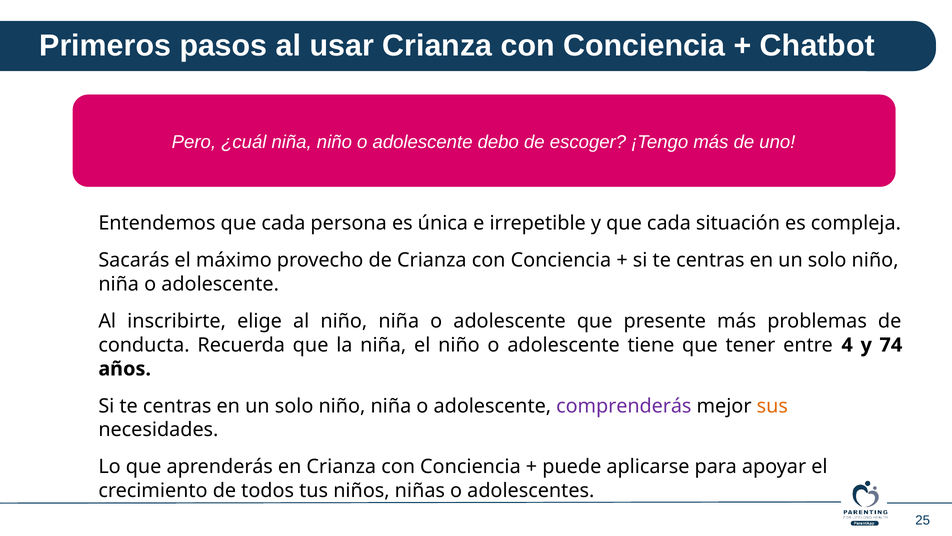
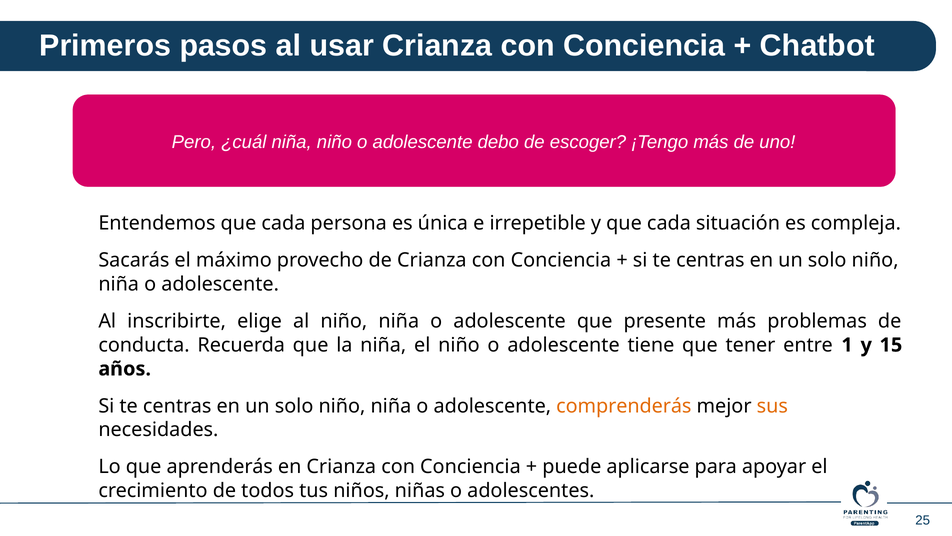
4: 4 -> 1
74: 74 -> 15
comprenderás colour: purple -> orange
